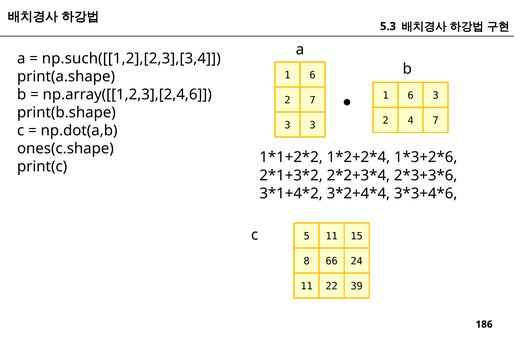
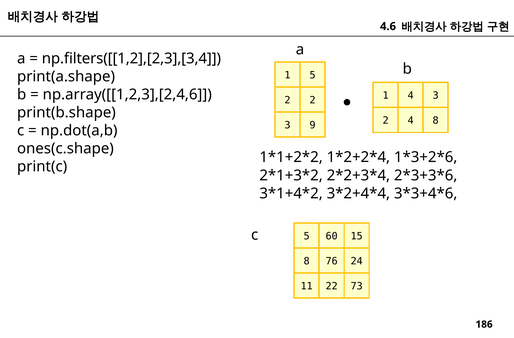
5.3: 5.3 -> 4.6
np.such([[1,2],[2,3],[3,4: np.such([[1,2],[2,3],[3,4 -> np.filters([[1,2],[2,3],[3,4
6 at (313, 75): 6 -> 5
6 at (411, 96): 6 -> 4
2 7: 7 -> 2
4 7: 7 -> 8
3 3: 3 -> 9
5 11: 11 -> 60
66: 66 -> 76
39: 39 -> 73
